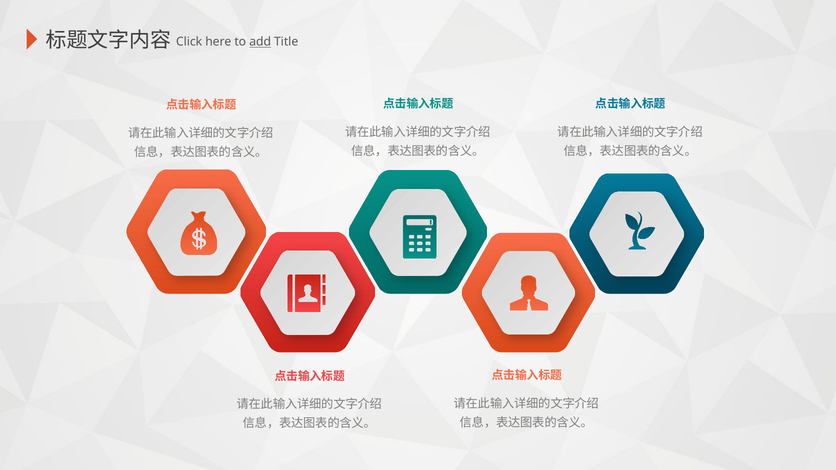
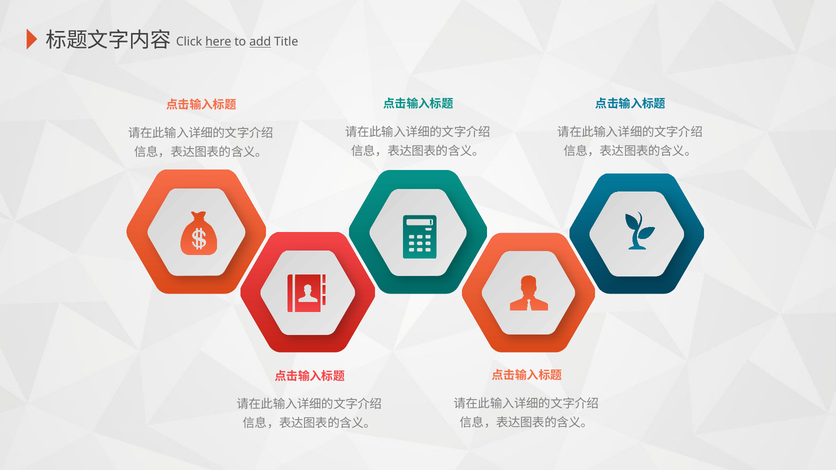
here underline: none -> present
